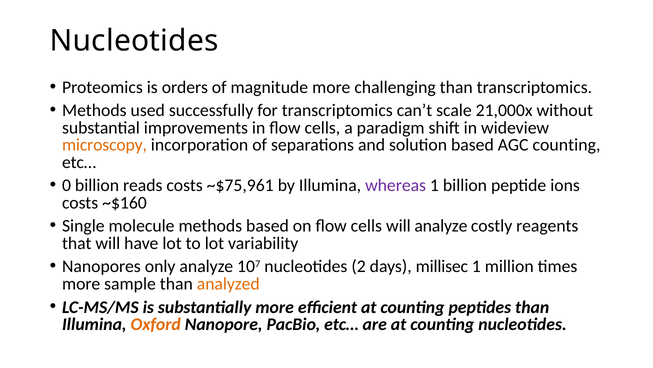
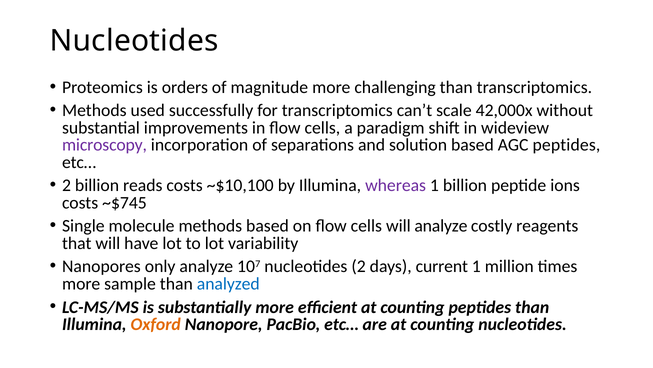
21,000x: 21,000x -> 42,000x
microscopy colour: orange -> purple
AGC counting: counting -> peptides
0 at (67, 185): 0 -> 2
~$75,961: ~$75,961 -> ~$10,100
~$160: ~$160 -> ~$745
millisec: millisec -> current
analyzed colour: orange -> blue
